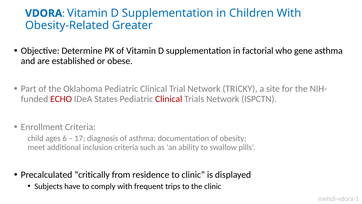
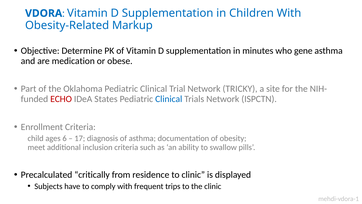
Greater: Greater -> Markup
factorial: factorial -> minutes
established: established -> medication
Clinical at (169, 99) colour: red -> blue
